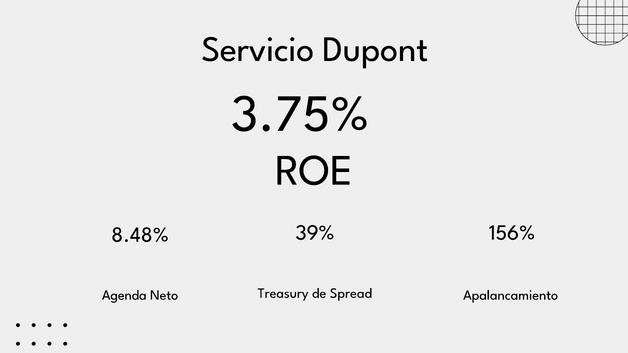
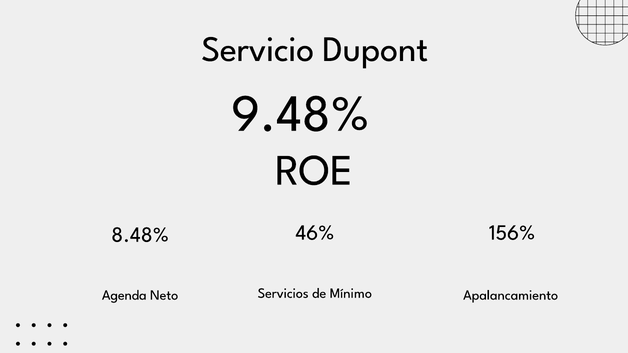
3.75%: 3.75% -> 9.48%
39%: 39% -> 46%
Treasury: Treasury -> Servicios
Spread: Spread -> Mínimo
